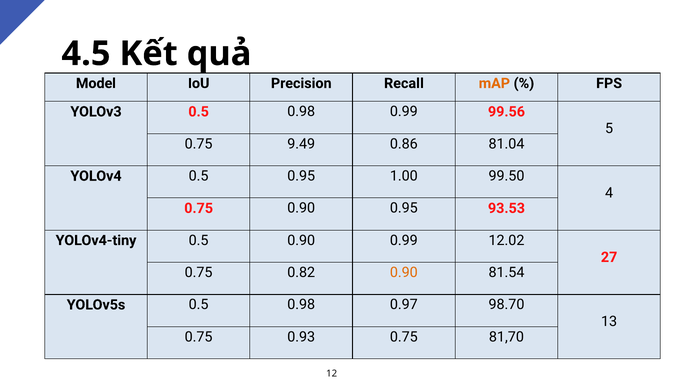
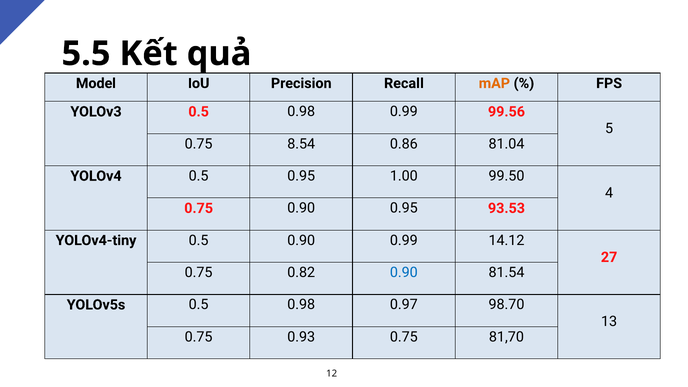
4.5: 4.5 -> 5.5
9.49: 9.49 -> 8.54
12.02: 12.02 -> 14.12
0.90 at (404, 273) colour: orange -> blue
